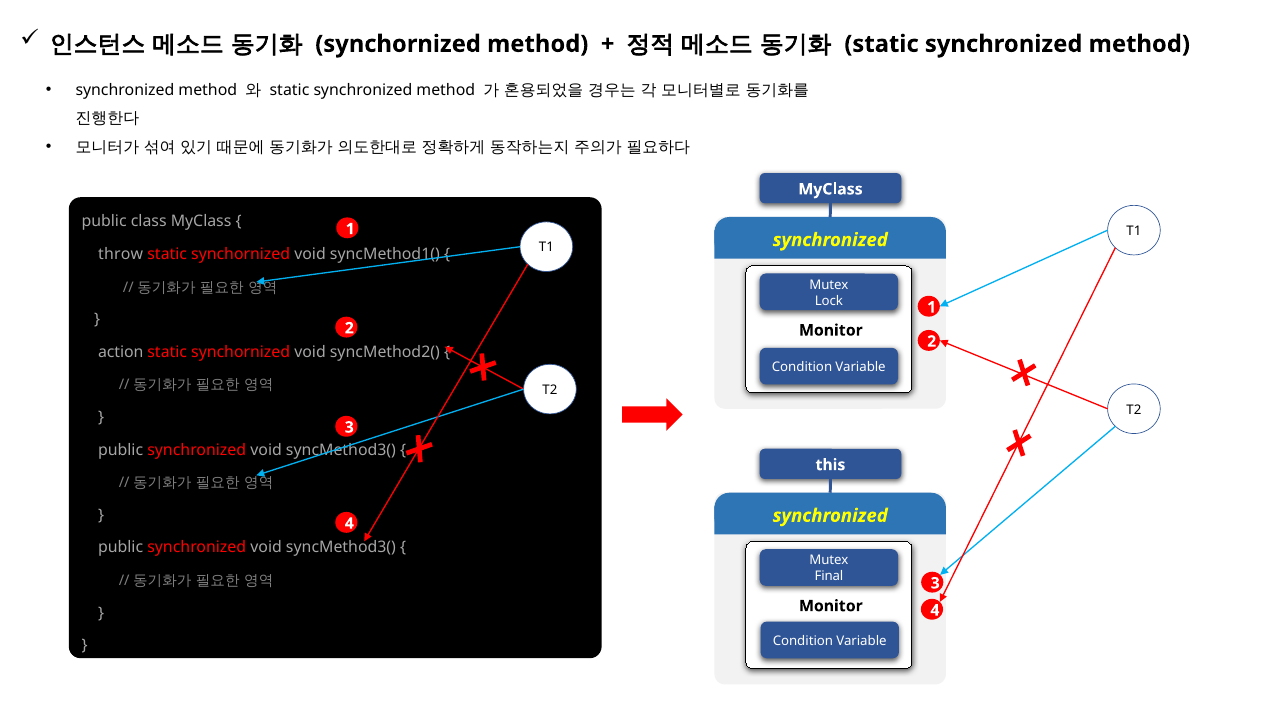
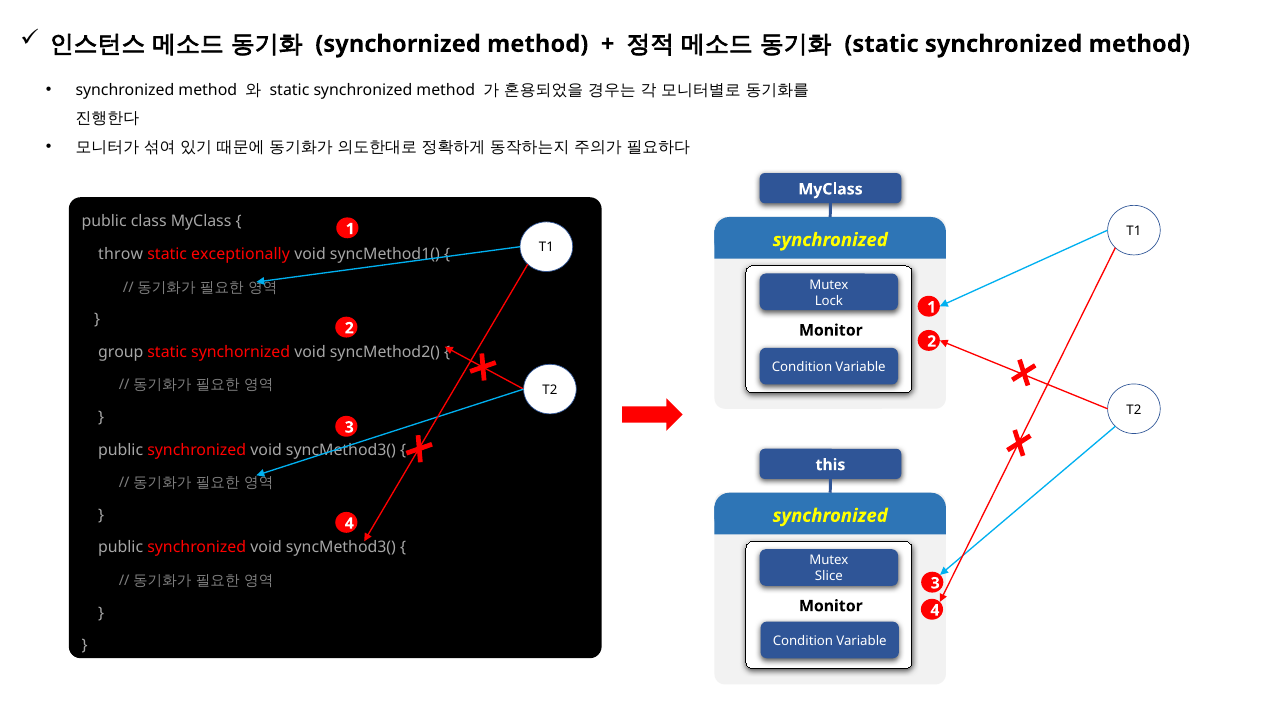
synchornized at (241, 254): synchornized -> exceptionally
action: action -> group
Final: Final -> Slice
